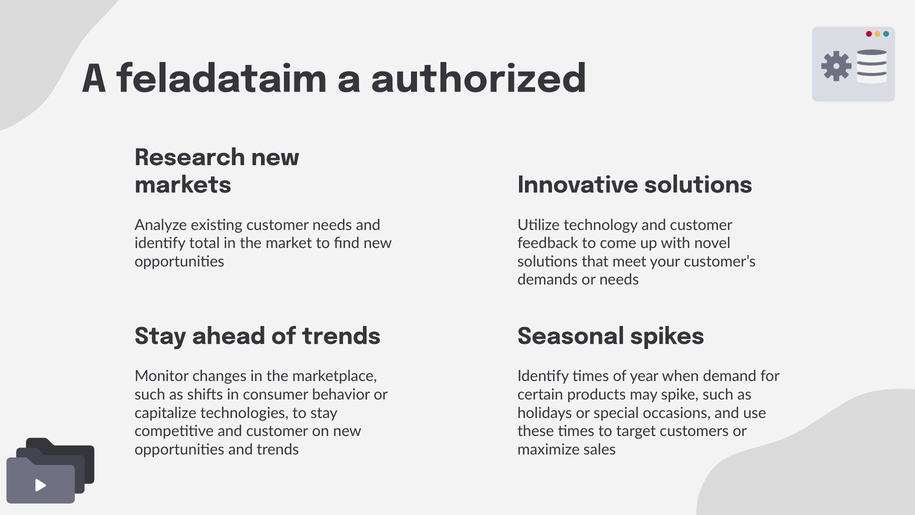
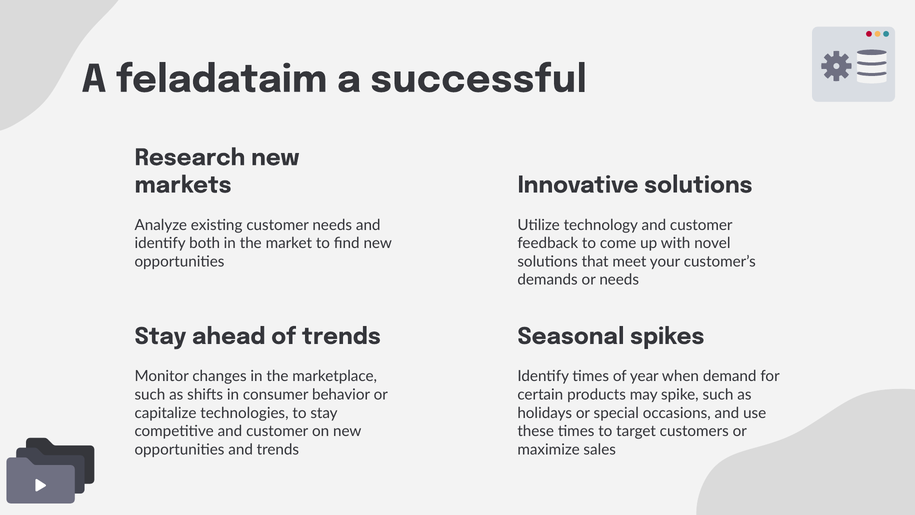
authorized: authorized -> successful
total: total -> both
